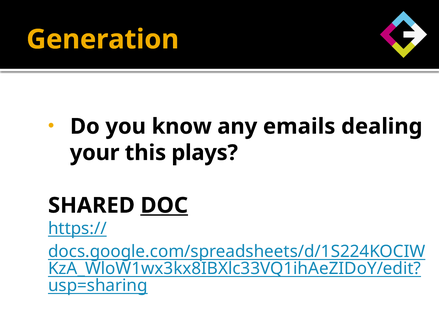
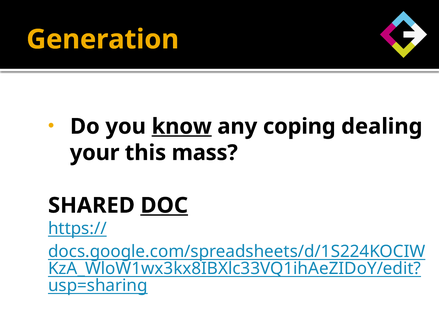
know underline: none -> present
emails: emails -> coping
plays: plays -> mass
